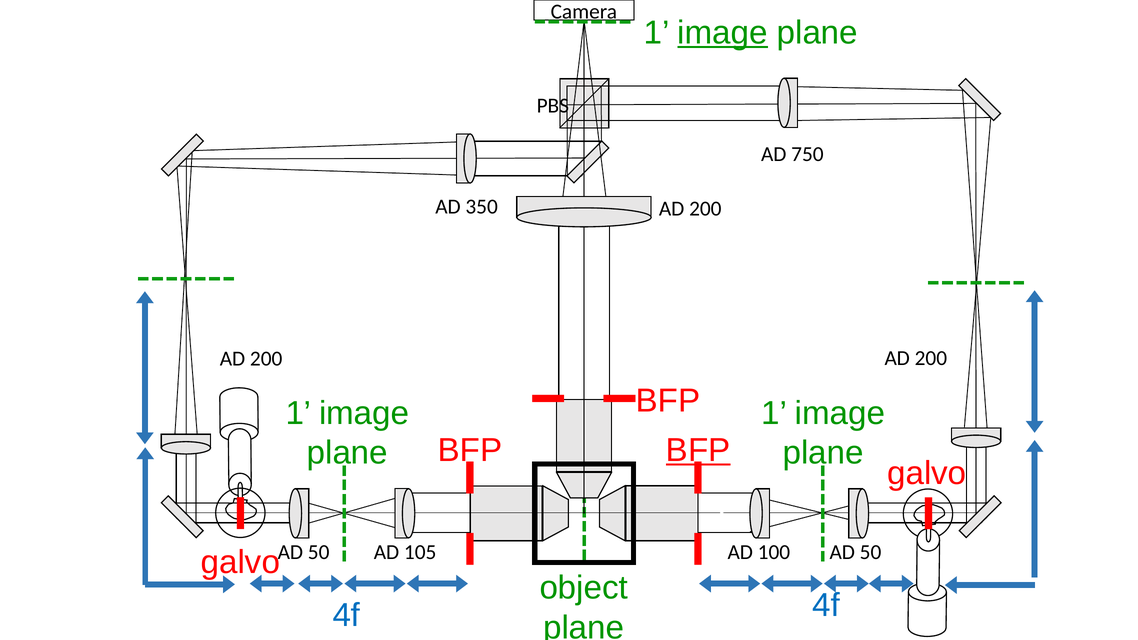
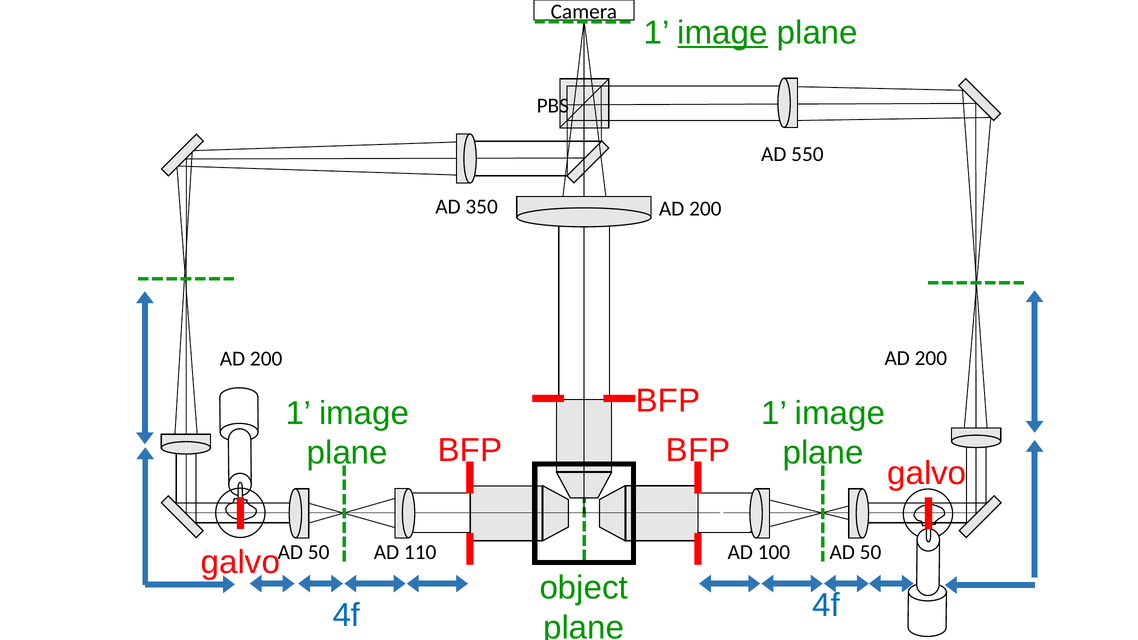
750: 750 -> 550
BFP at (698, 450) underline: present -> none
105: 105 -> 110
